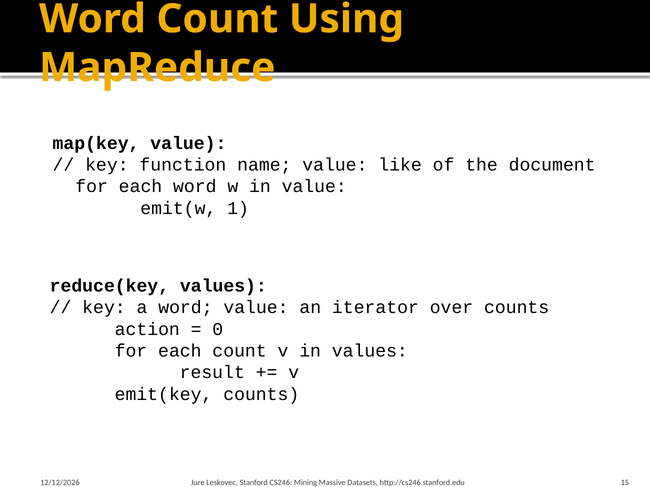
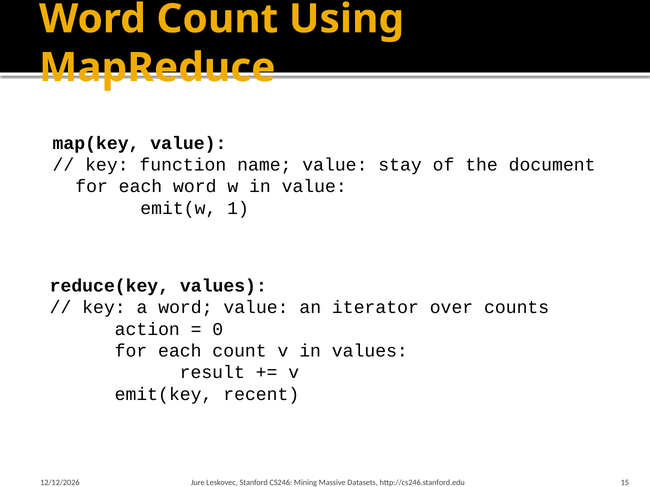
like: like -> stay
emit(key counts: counts -> recent
